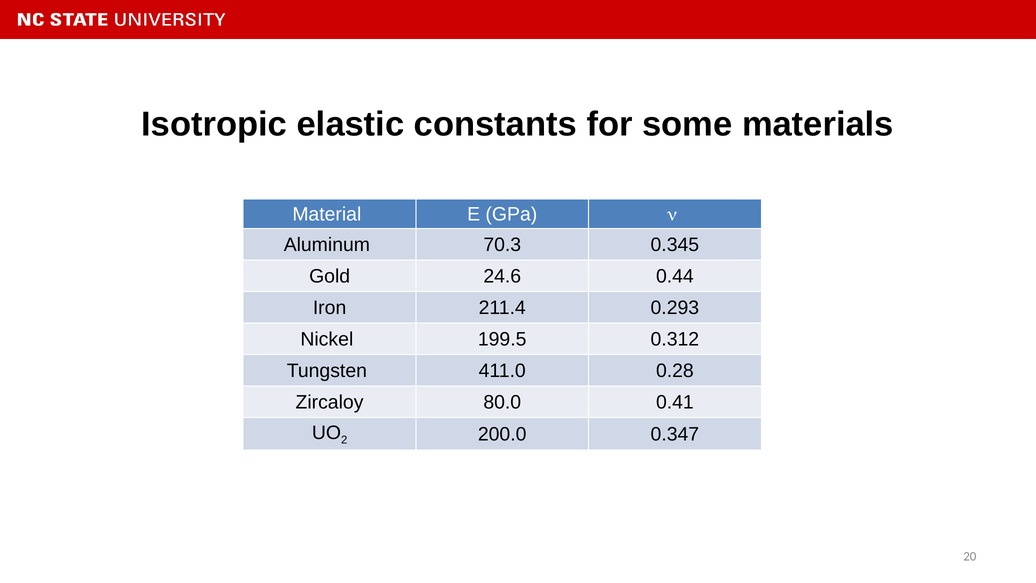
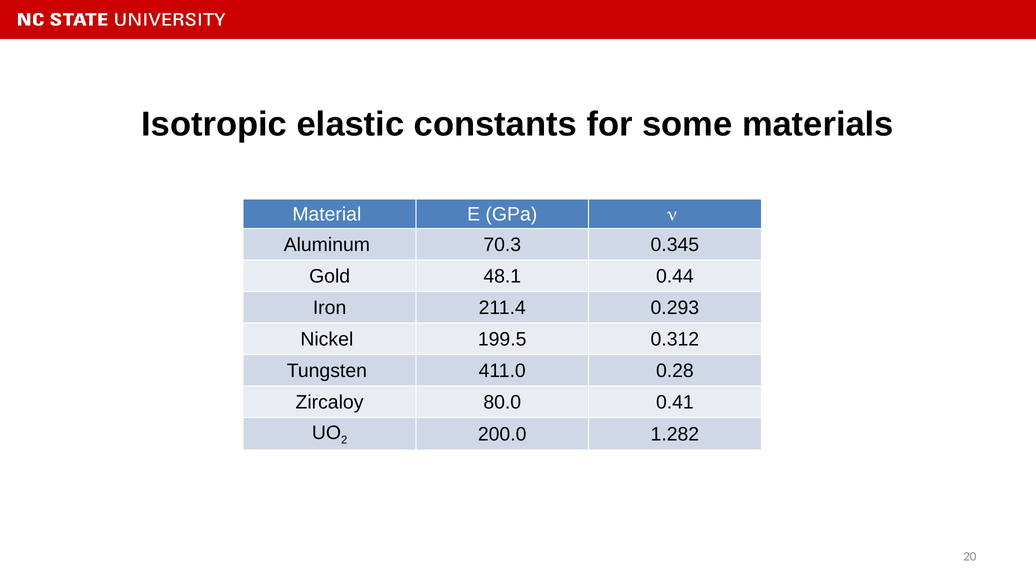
24.6: 24.6 -> 48.1
0.347: 0.347 -> 1.282
